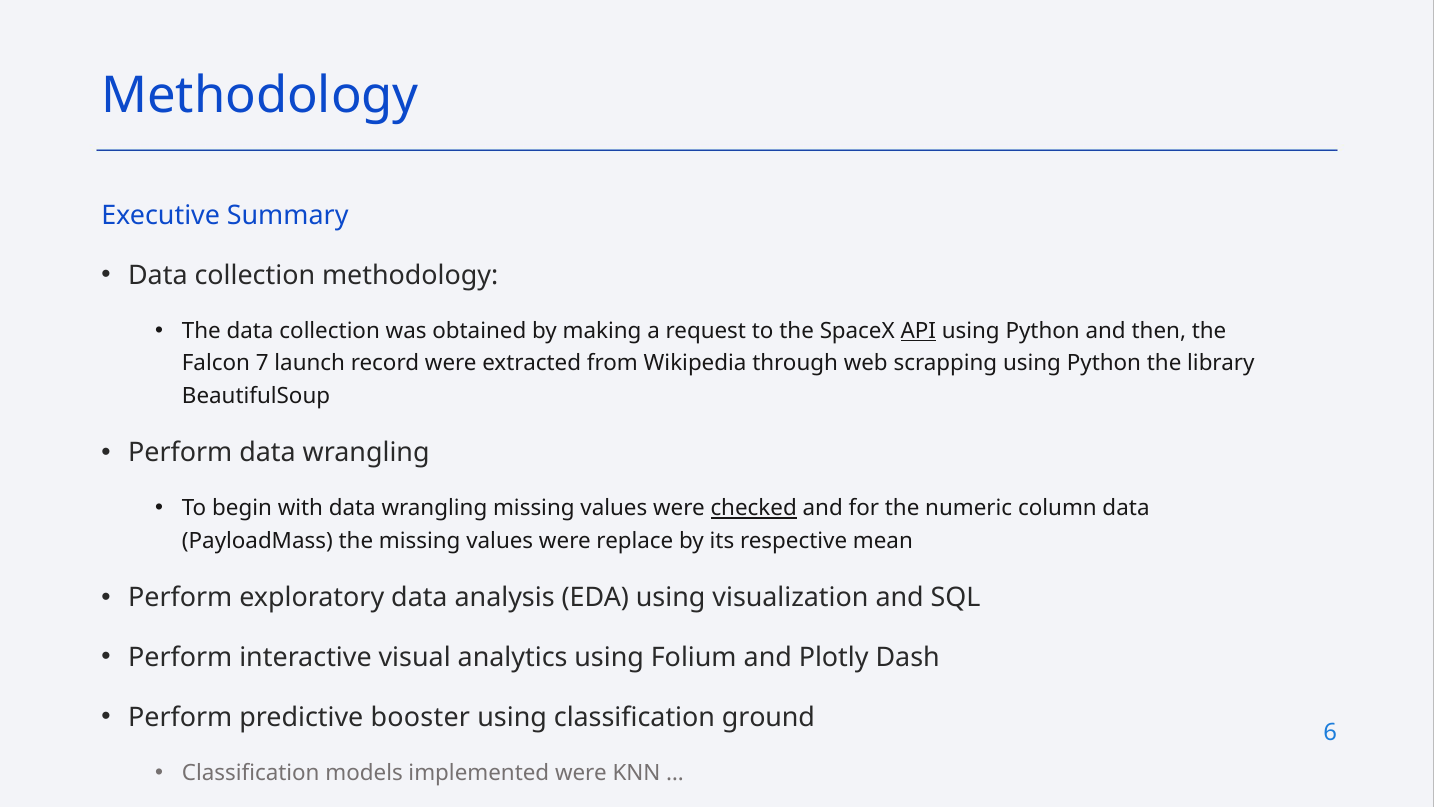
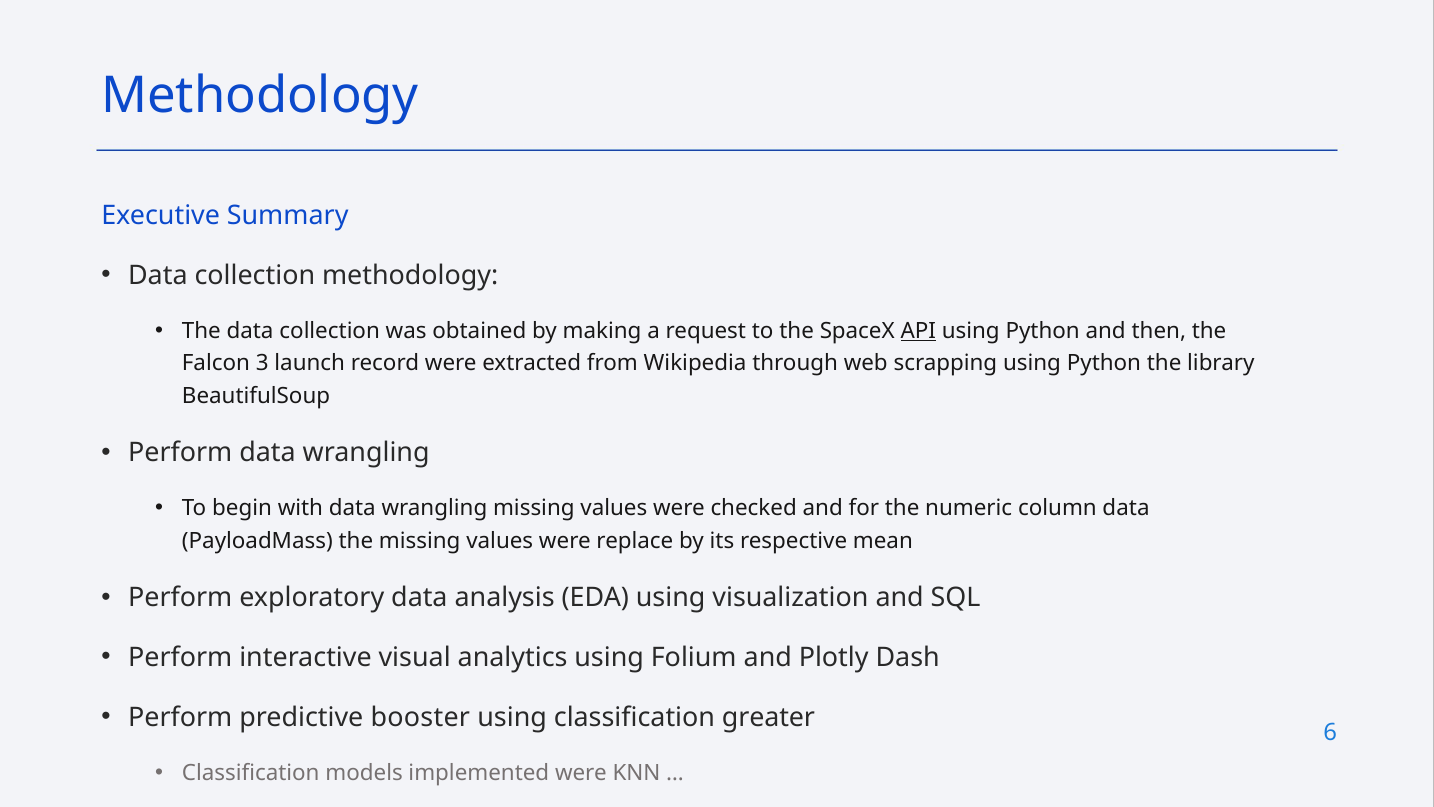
7: 7 -> 3
checked underline: present -> none
ground: ground -> greater
